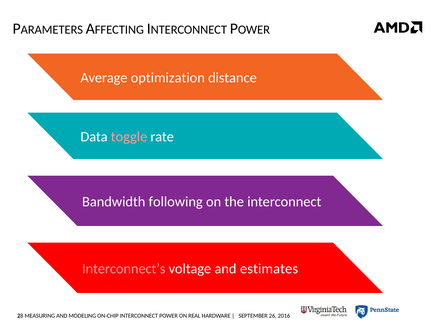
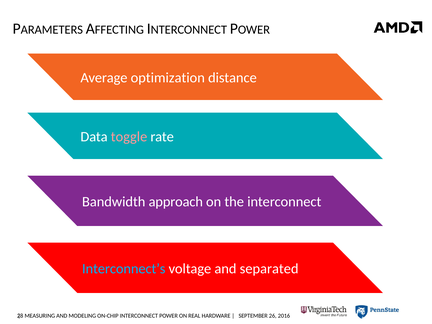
following: following -> approach
Interconnect’s colour: pink -> light blue
estimates: estimates -> separated
